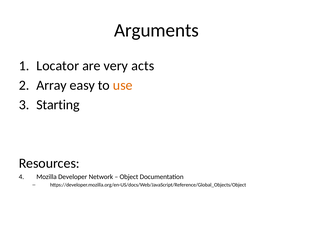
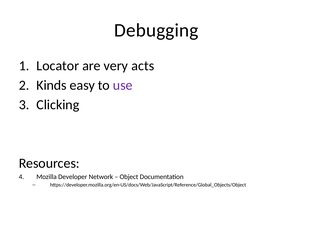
Arguments: Arguments -> Debugging
Array: Array -> Kinds
use colour: orange -> purple
Starting: Starting -> Clicking
